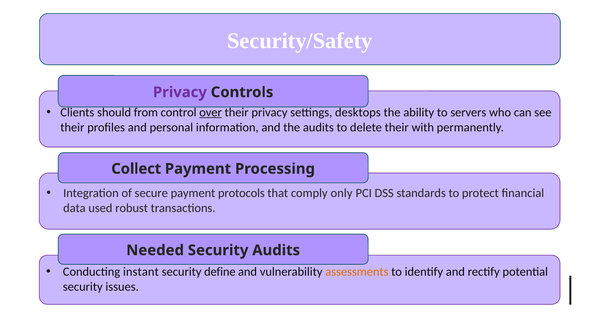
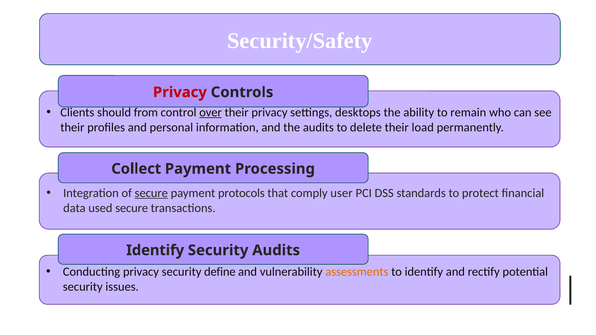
Privacy at (180, 92) colour: purple -> red
servers: servers -> remain
with: with -> load
secure at (151, 193) underline: none -> present
only: only -> user
used robust: robust -> secure
Needed at (155, 250): Needed -> Identify
Conducting instant: instant -> privacy
